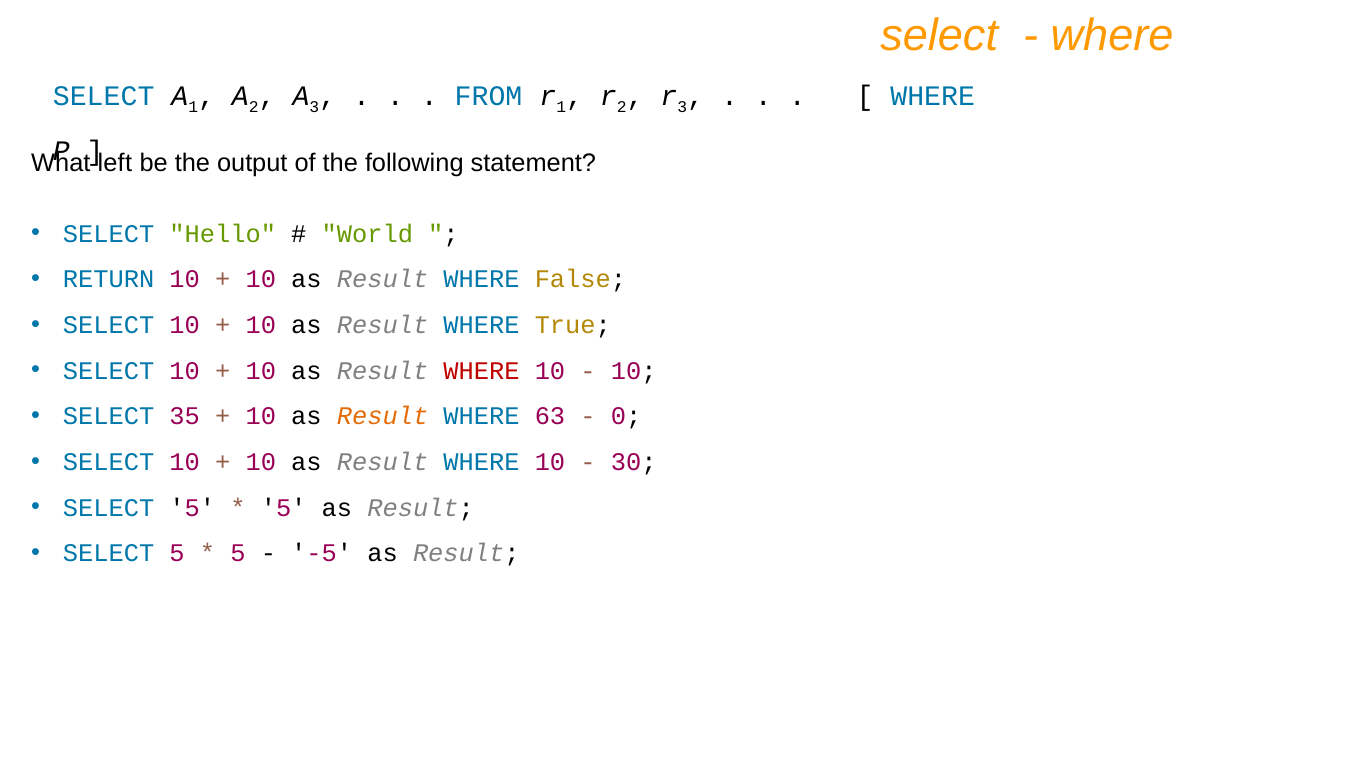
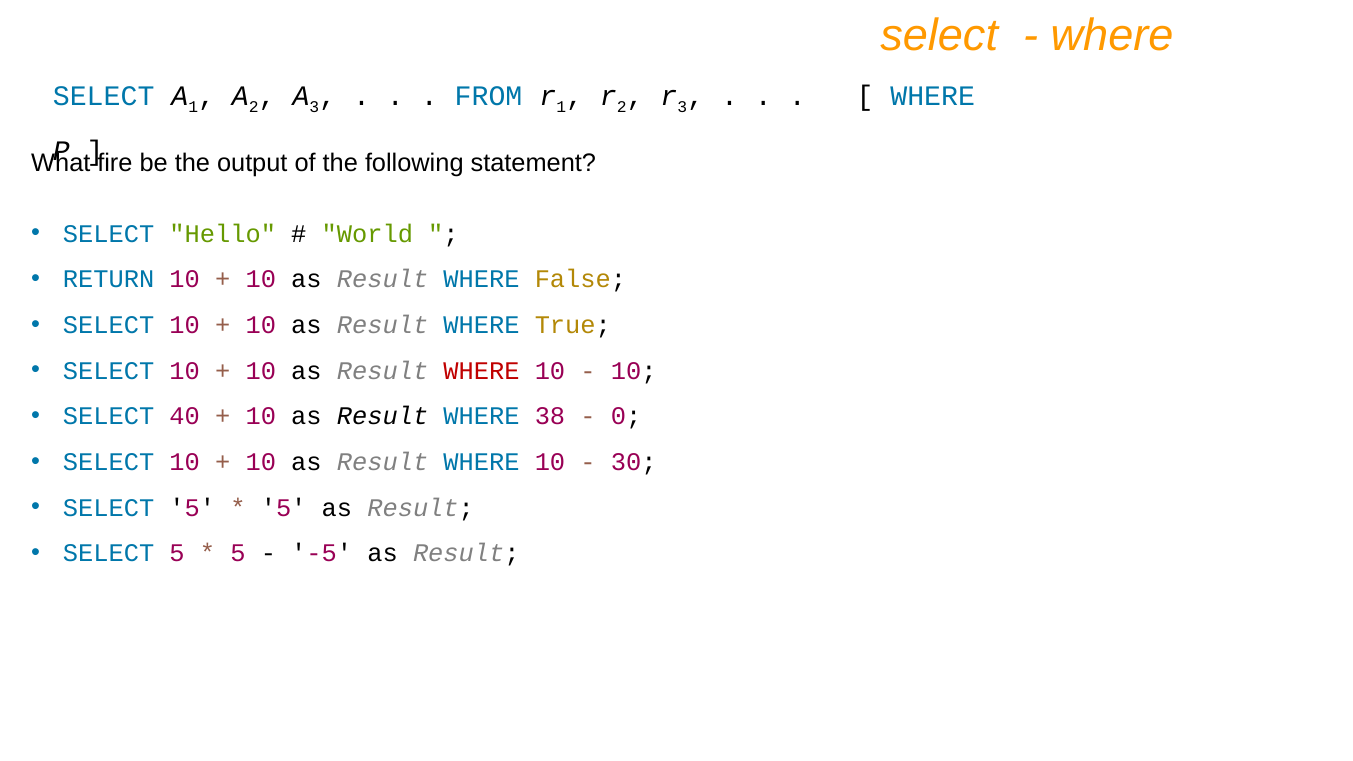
left: left -> fire
35: 35 -> 40
Result at (383, 417) colour: orange -> black
63: 63 -> 38
